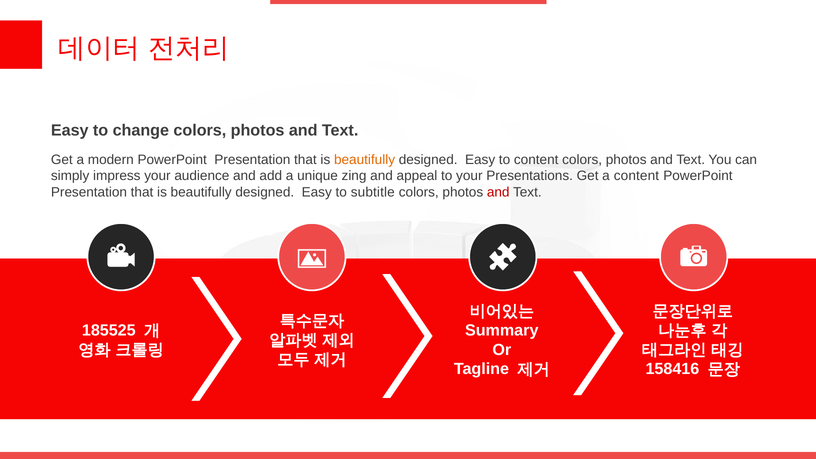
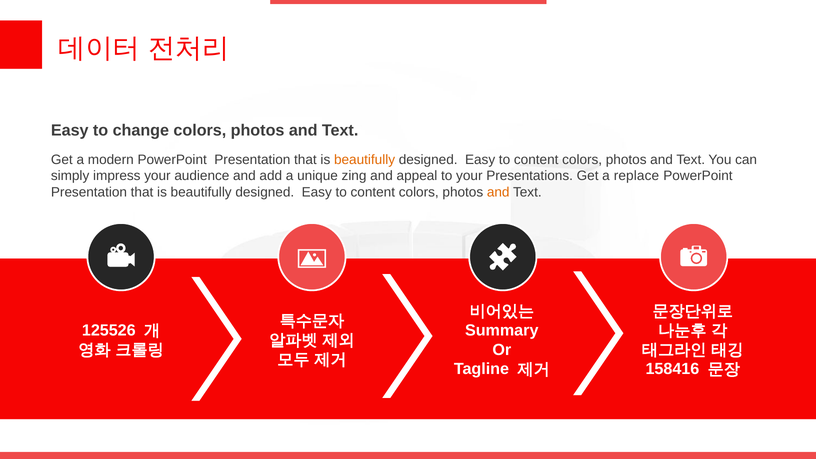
a content: content -> replace
subtitle at (373, 192): subtitle -> content
and at (498, 192) colour: red -> orange
185525: 185525 -> 125526
